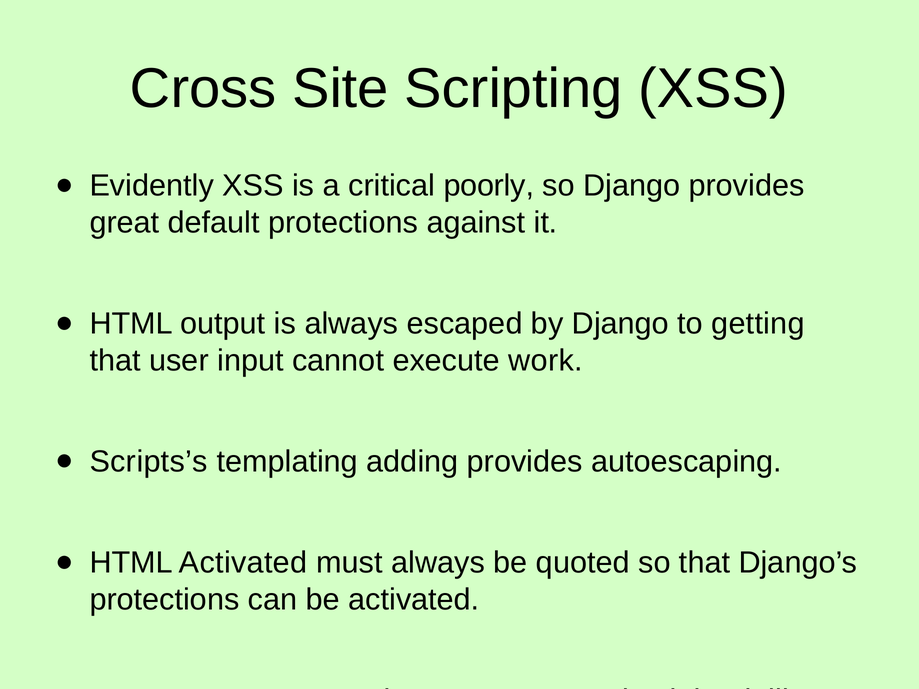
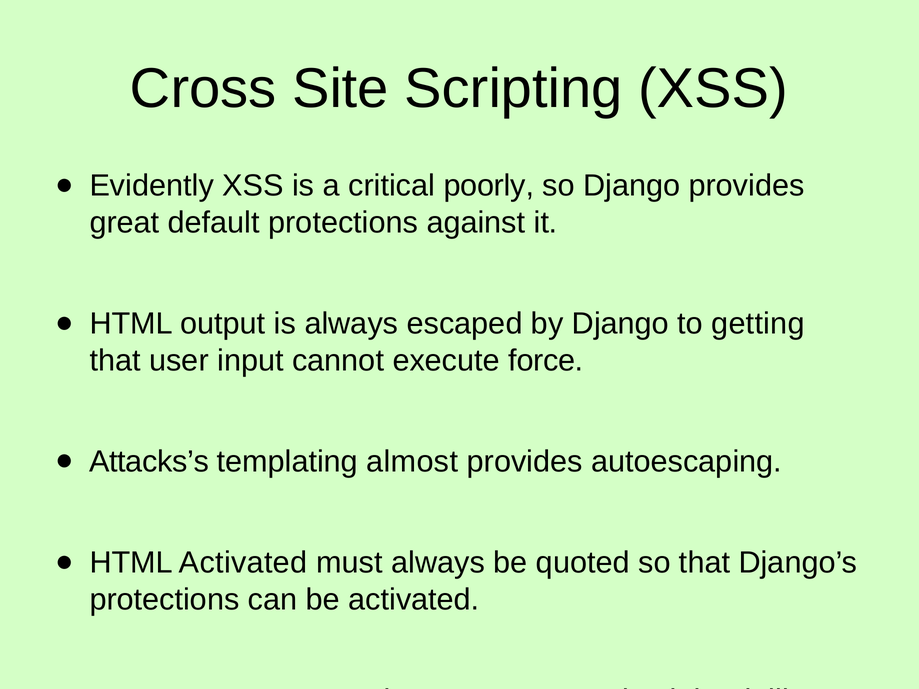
work: work -> force
Scripts’s: Scripts’s -> Attacks’s
adding: adding -> almost
